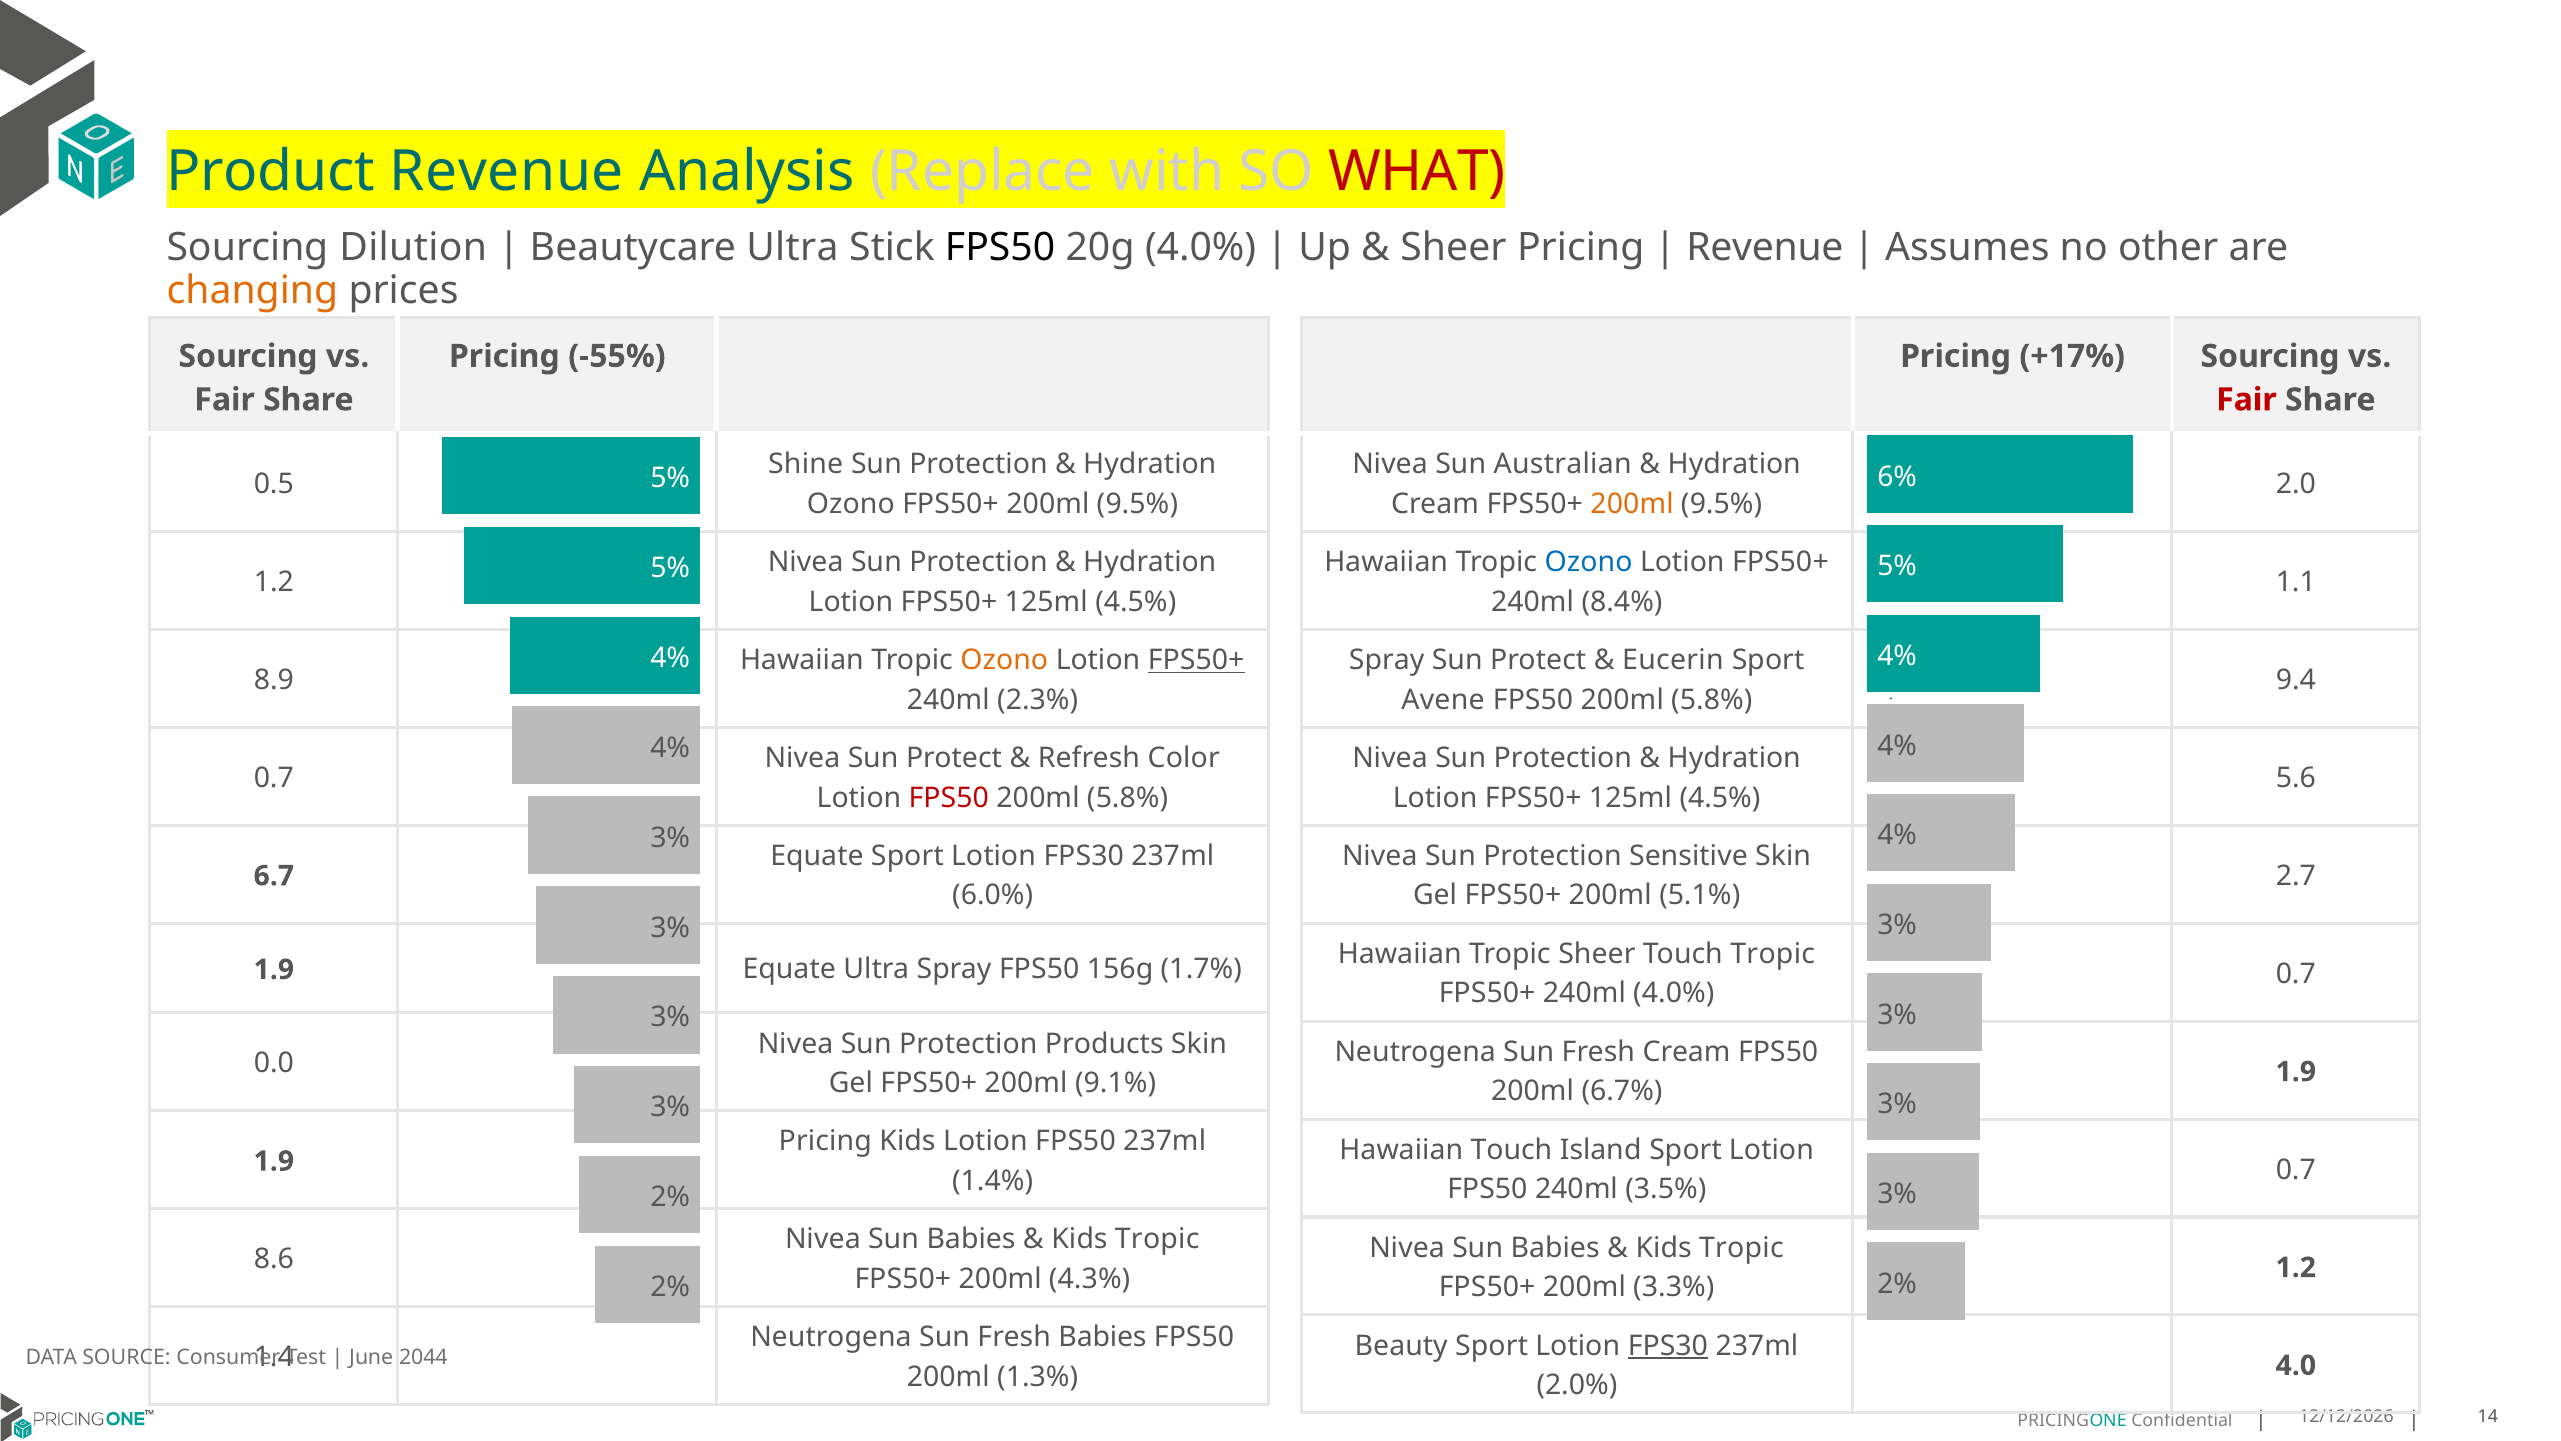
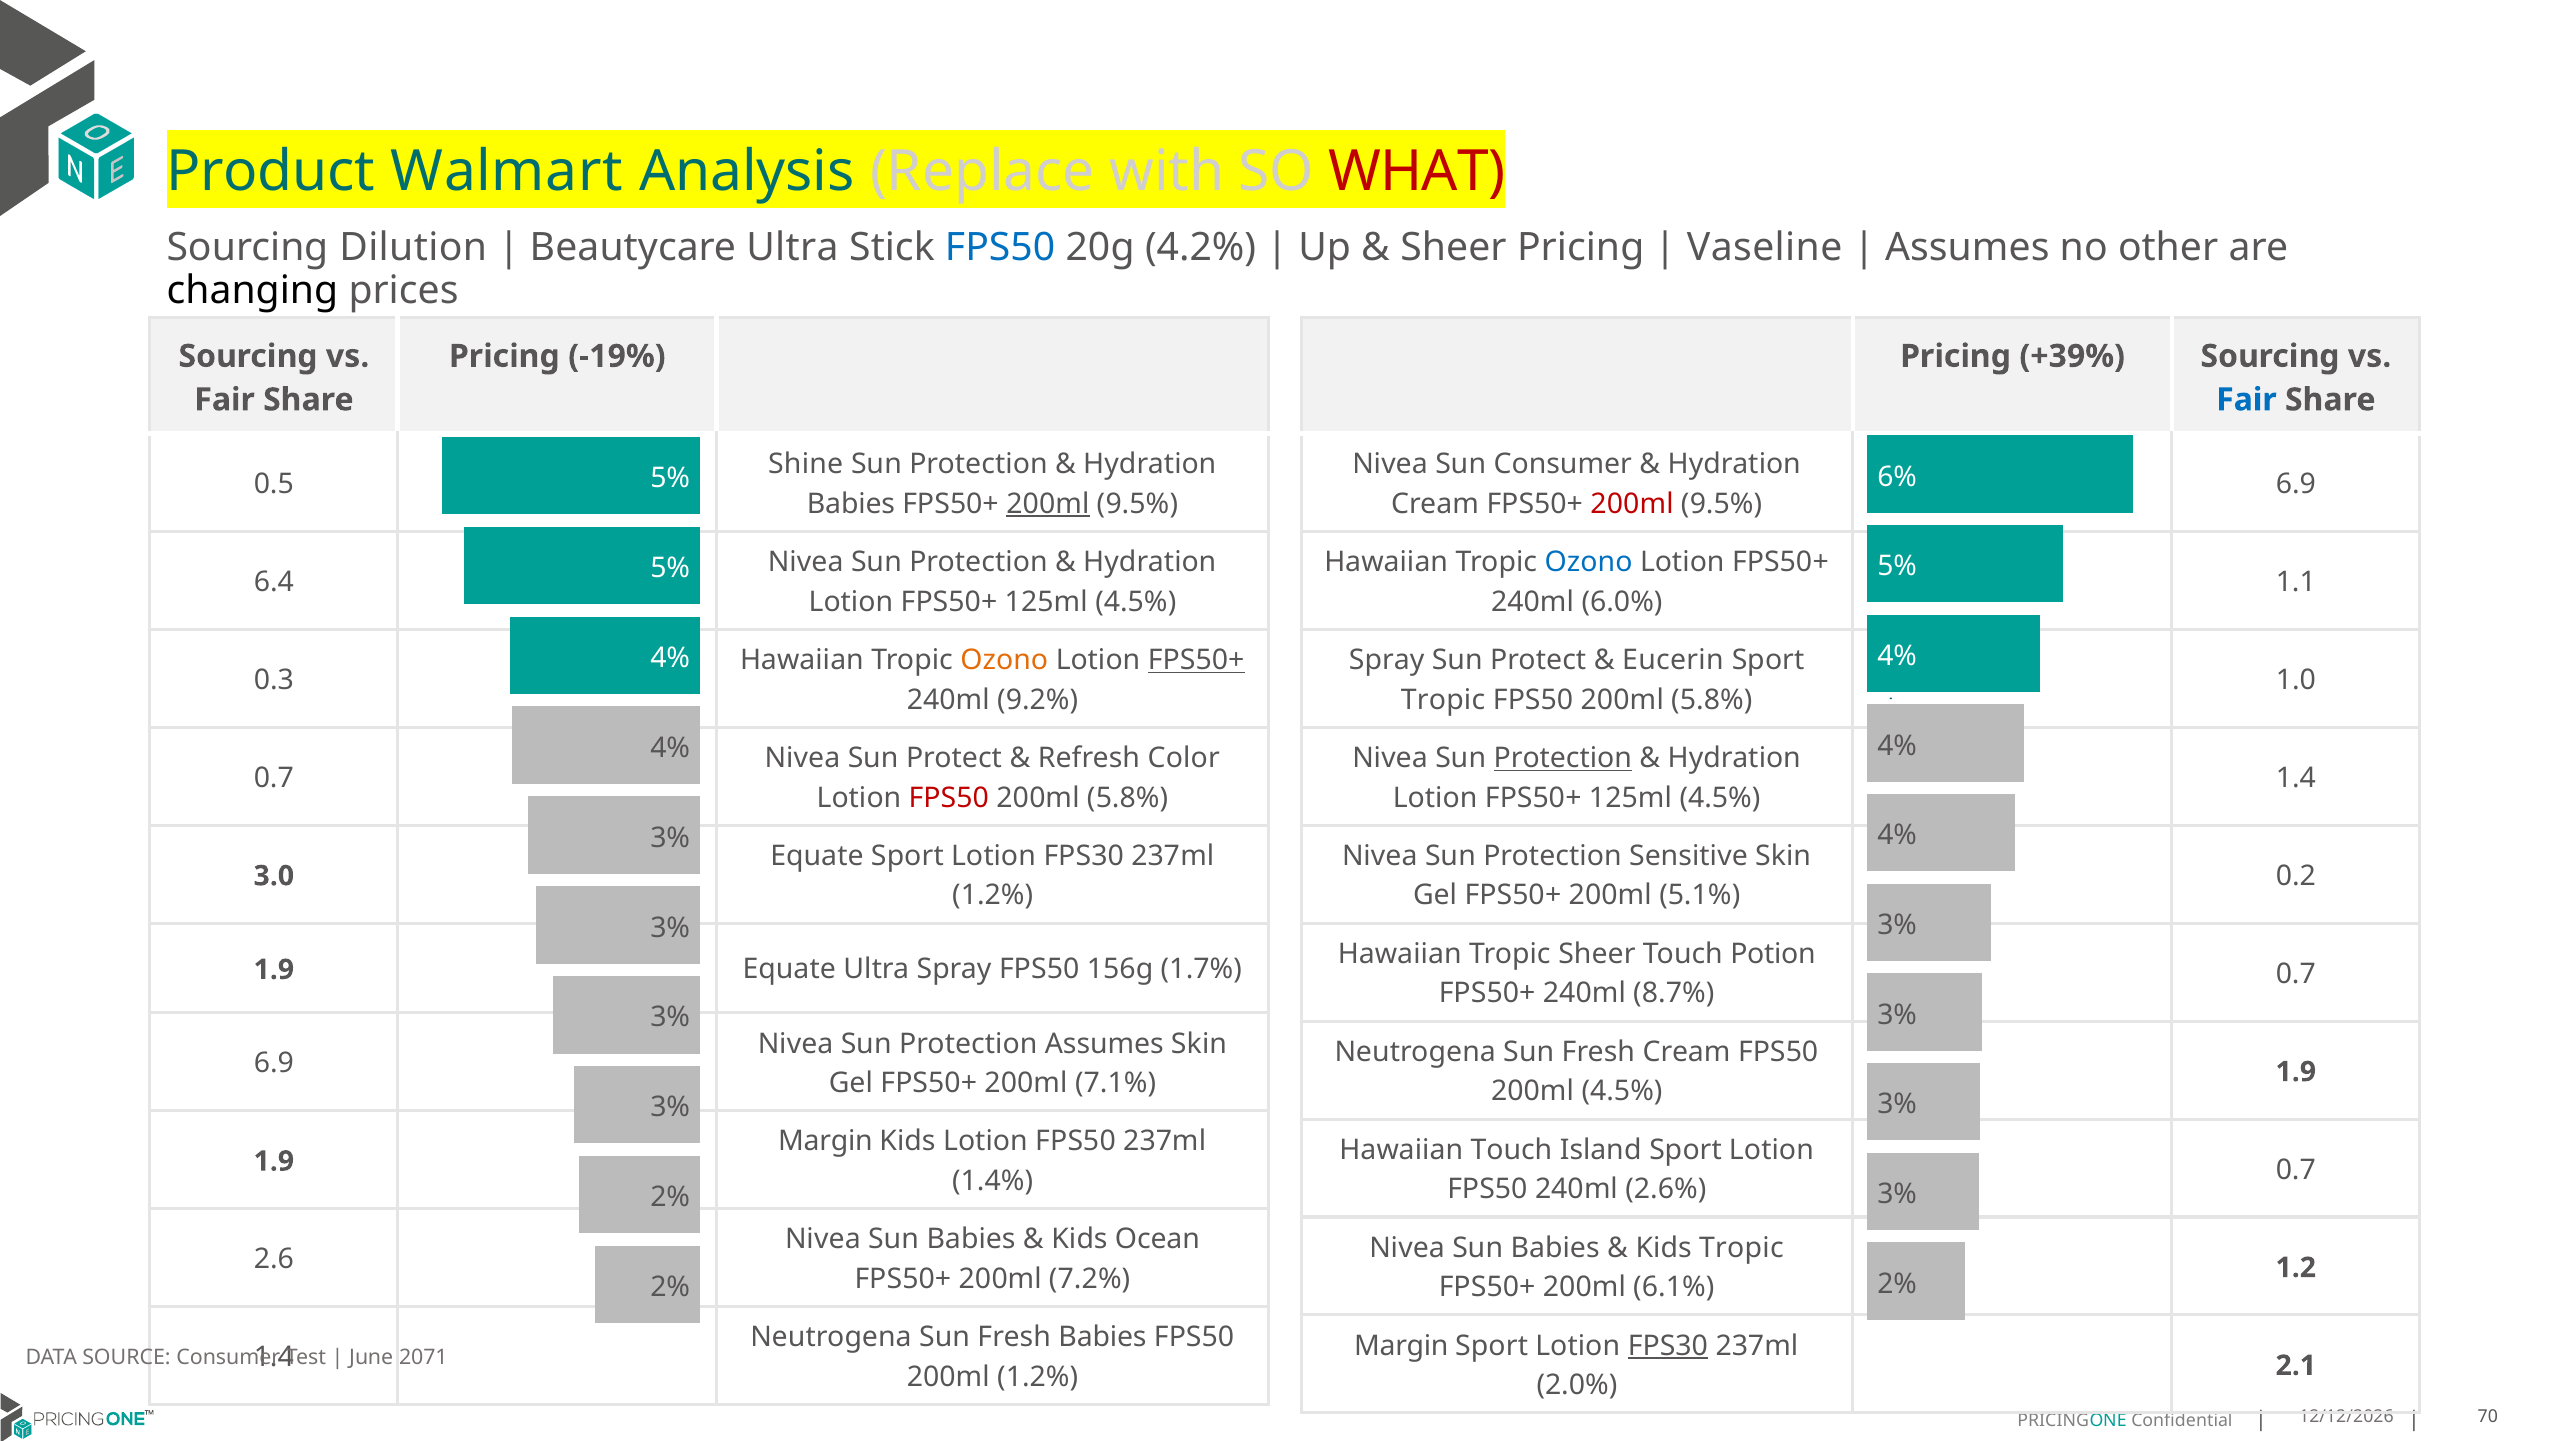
Product Revenue: Revenue -> Walmart
FPS50 at (1000, 248) colour: black -> blue
20g 4.0%: 4.0% -> 4.2%
Revenue at (1765, 248): Revenue -> Vaseline
changing colour: orange -> black
-55%: -55% -> -19%
+17%: +17% -> +39%
Fair at (2246, 400) colour: red -> blue
Sun Australian: Australian -> Consumer
2.0 at (2296, 484): 2.0 -> 6.9
Ozono at (851, 504): Ozono -> Babies
200ml at (1048, 504) underline: none -> present
200ml at (1632, 504) colour: orange -> red
1.2 at (274, 582): 1.2 -> 6.4
8.4%: 8.4% -> 6.0%
8.9: 8.9 -> 0.3
9.4: 9.4 -> 1.0
2.3%: 2.3% -> 9.2%
Avene at (1443, 700): Avene -> Tropic
Protection at (1563, 758) underline: none -> present
5.6 at (2296, 778): 5.6 -> 1.4
2.7: 2.7 -> 0.2
6.7: 6.7 -> 3.0
6.0% at (993, 895): 6.0% -> 1.2%
Touch Tropic: Tropic -> Potion
240ml 4.0%: 4.0% -> 8.7%
Protection Products: Products -> Assumes
0.0 at (274, 1063): 0.0 -> 6.9
9.1%: 9.1% -> 7.1%
200ml 6.7%: 6.7% -> 4.5%
Pricing at (825, 1141): Pricing -> Margin
3.5%: 3.5% -> 2.6%
Tropic at (1157, 1239): Tropic -> Ocean
8.6: 8.6 -> 2.6
4.3%: 4.3% -> 7.2%
3.3%: 3.3% -> 6.1%
Beauty at (1401, 1346): Beauty -> Margin
2044: 2044 -> 2071
4.0: 4.0 -> 2.1
200ml 1.3%: 1.3% -> 1.2%
14: 14 -> 70
